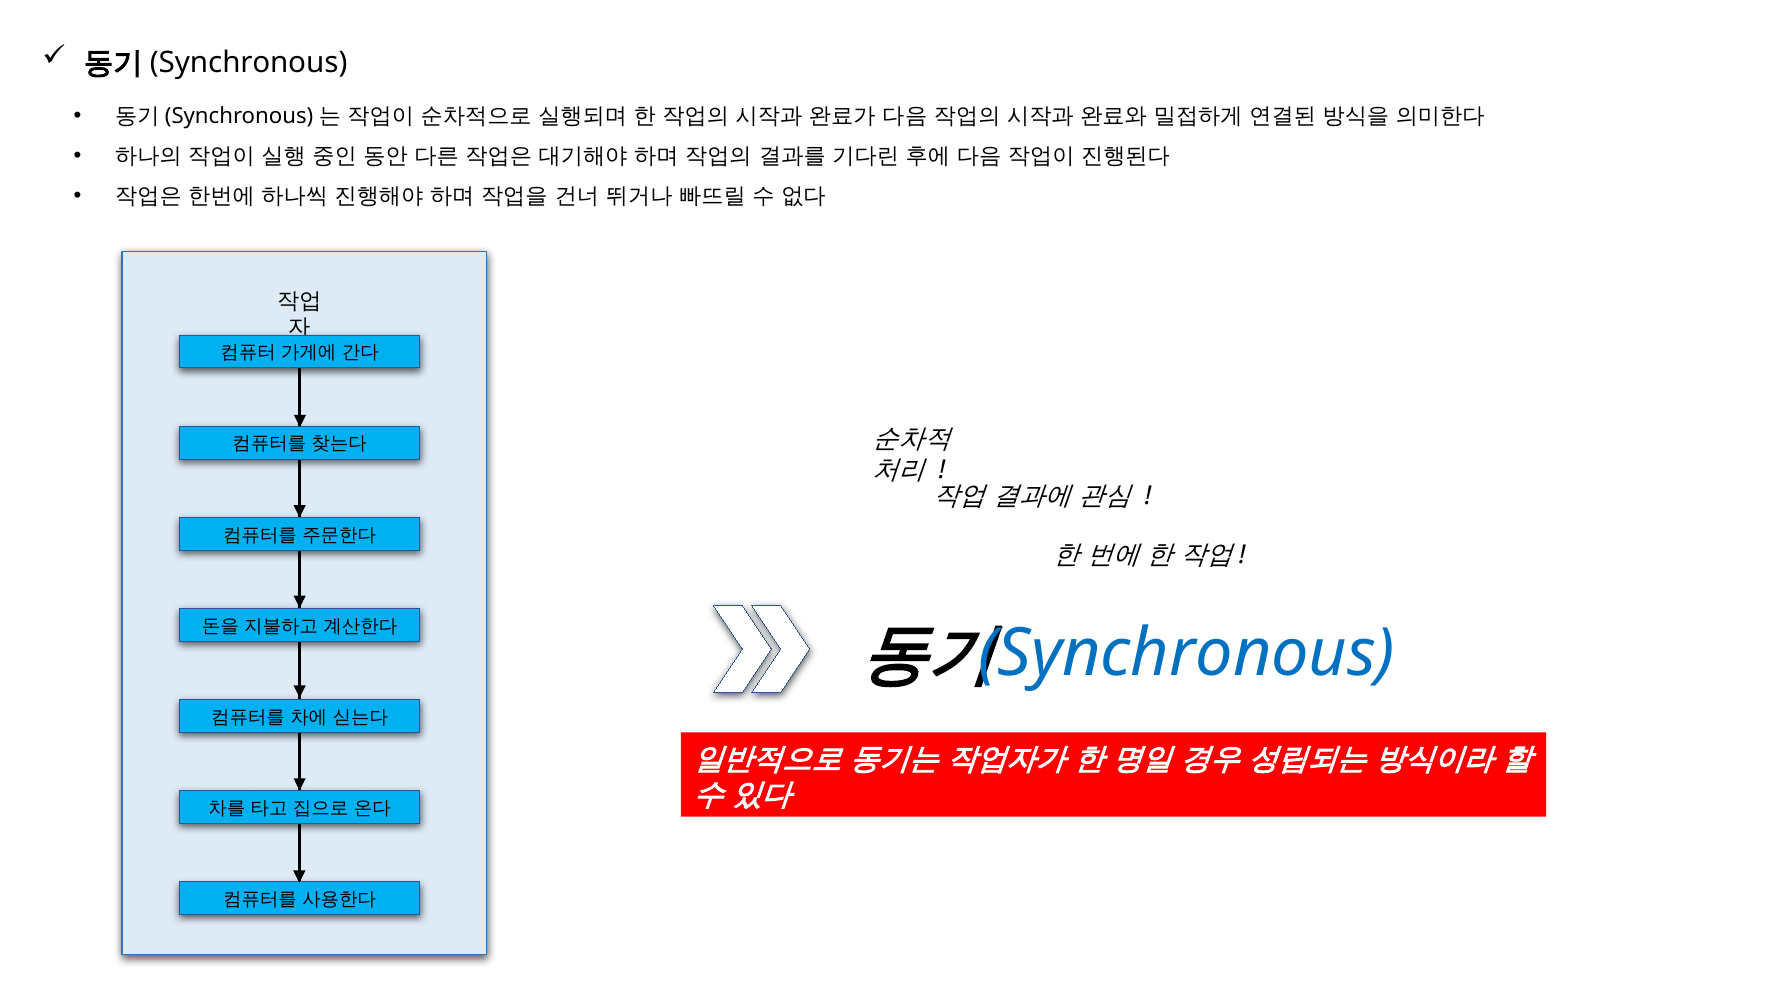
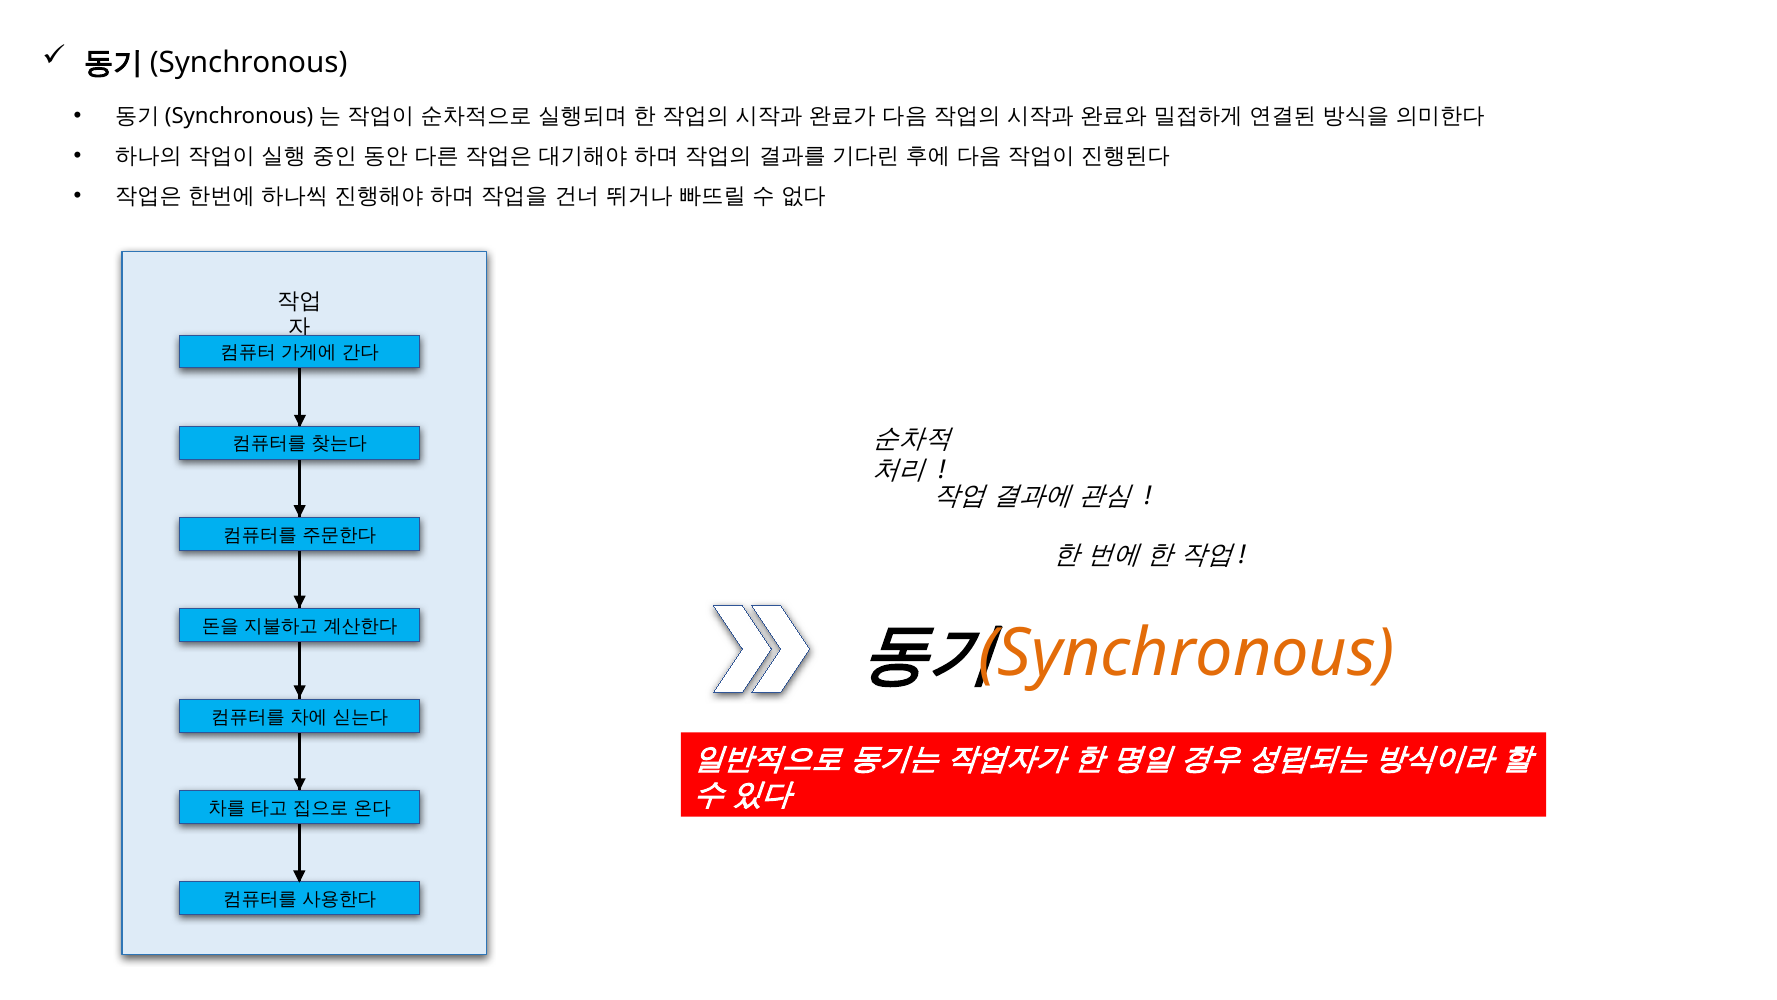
Synchronous colour: blue -> orange
